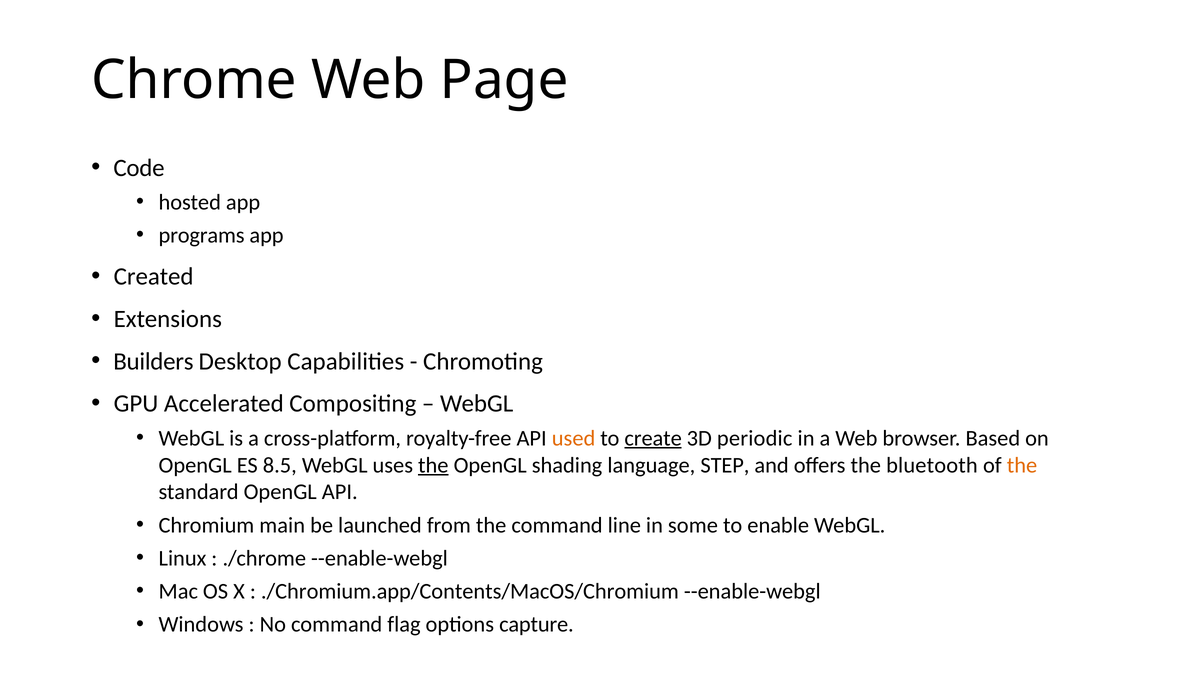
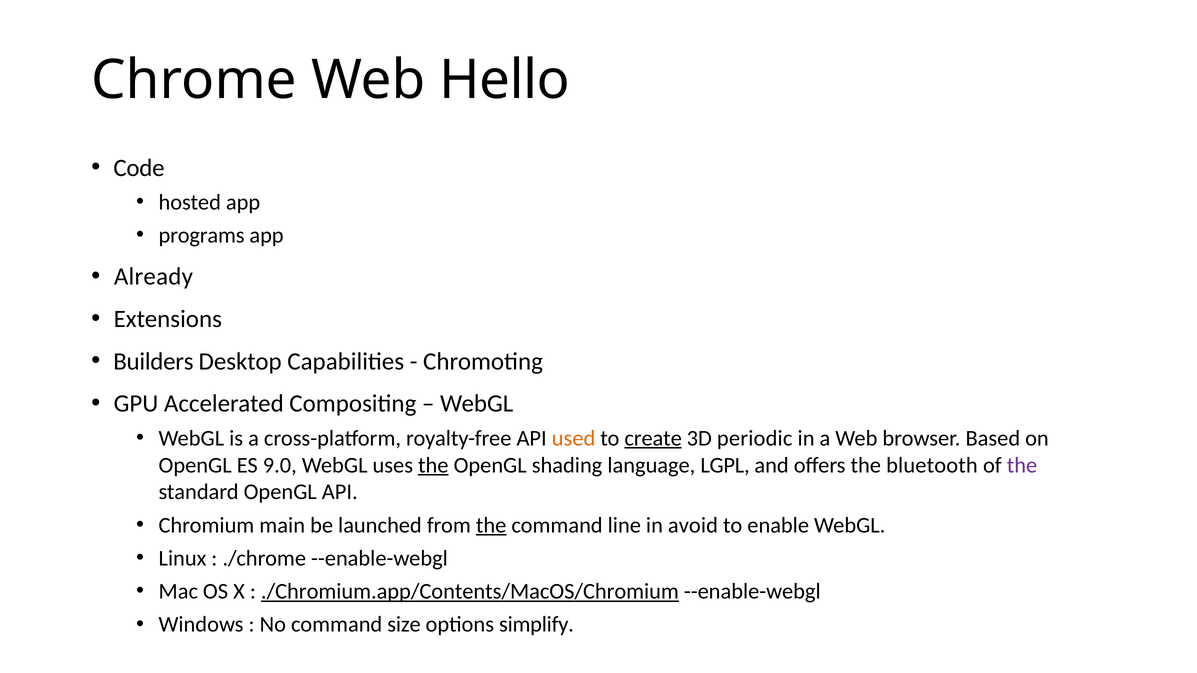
Page: Page -> Hello
Created: Created -> Already
8.5: 8.5 -> 9.0
STEP: STEP -> LGPL
the at (1022, 465) colour: orange -> purple
the at (491, 525) underline: none -> present
some: some -> avoid
./Chromium.app/Contents/MacOS/Chromium underline: none -> present
flag: flag -> size
capture: capture -> simplify
